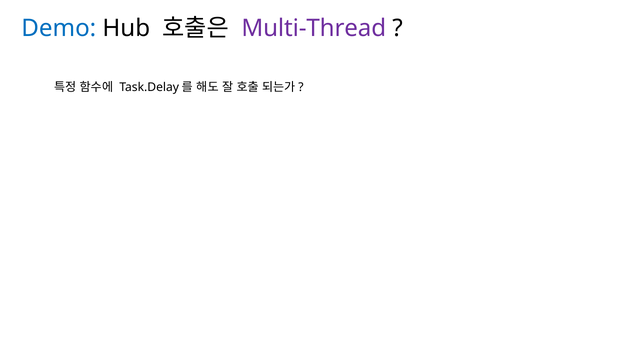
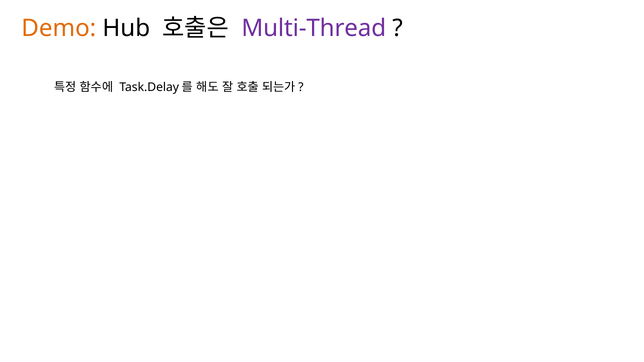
Demo colour: blue -> orange
